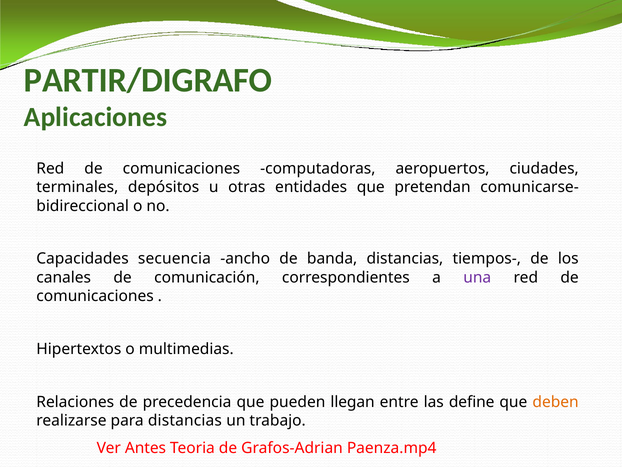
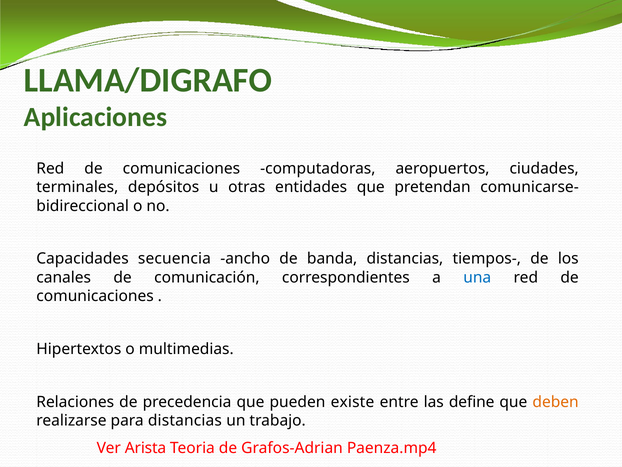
PARTIR/DIGRAFO: PARTIR/DIGRAFO -> LLAMA/DIGRAFO
una colour: purple -> blue
llegan: llegan -> existe
Antes: Antes -> Arista
